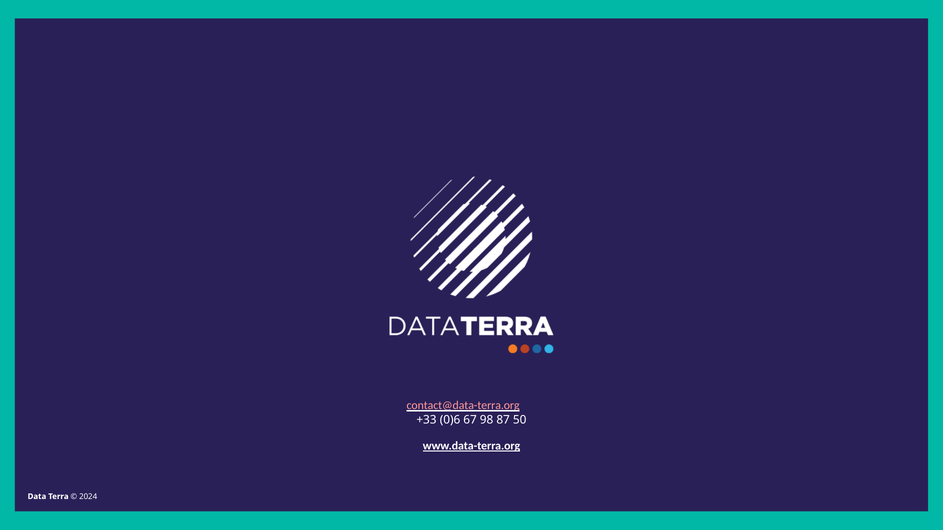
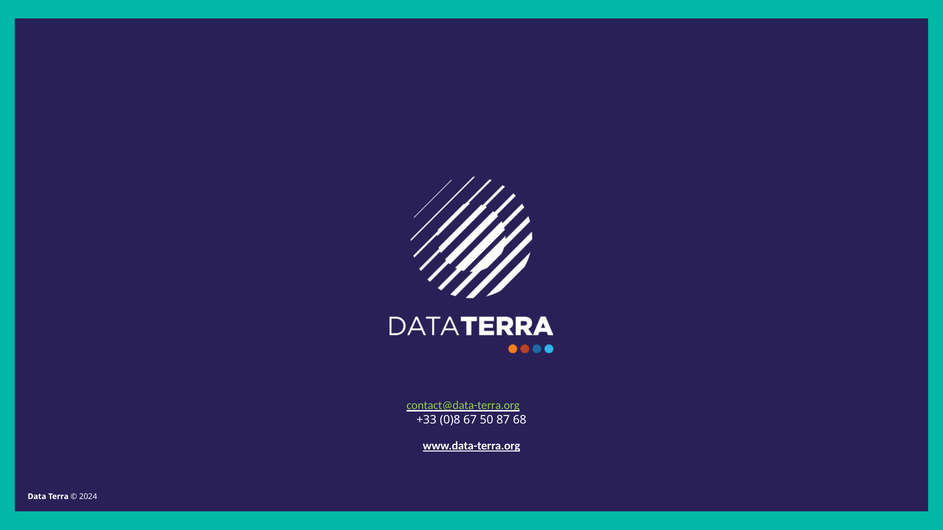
contact@data-terra.org colour: pink -> light green
0)6: 0)6 -> 0)8
98: 98 -> 50
50: 50 -> 68
